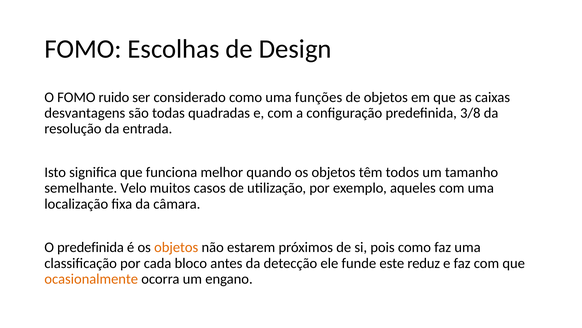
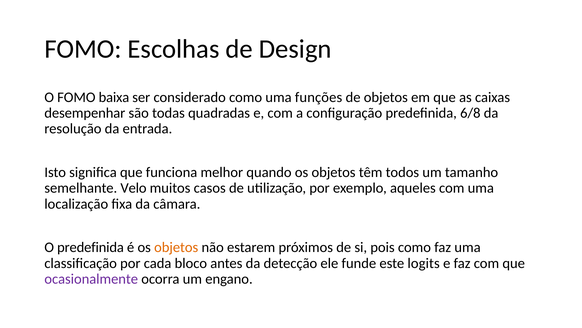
ruido: ruido -> baixa
desvantagens: desvantagens -> desempenhar
3/8: 3/8 -> 6/8
reduz: reduz -> logits
ocasionalmente colour: orange -> purple
